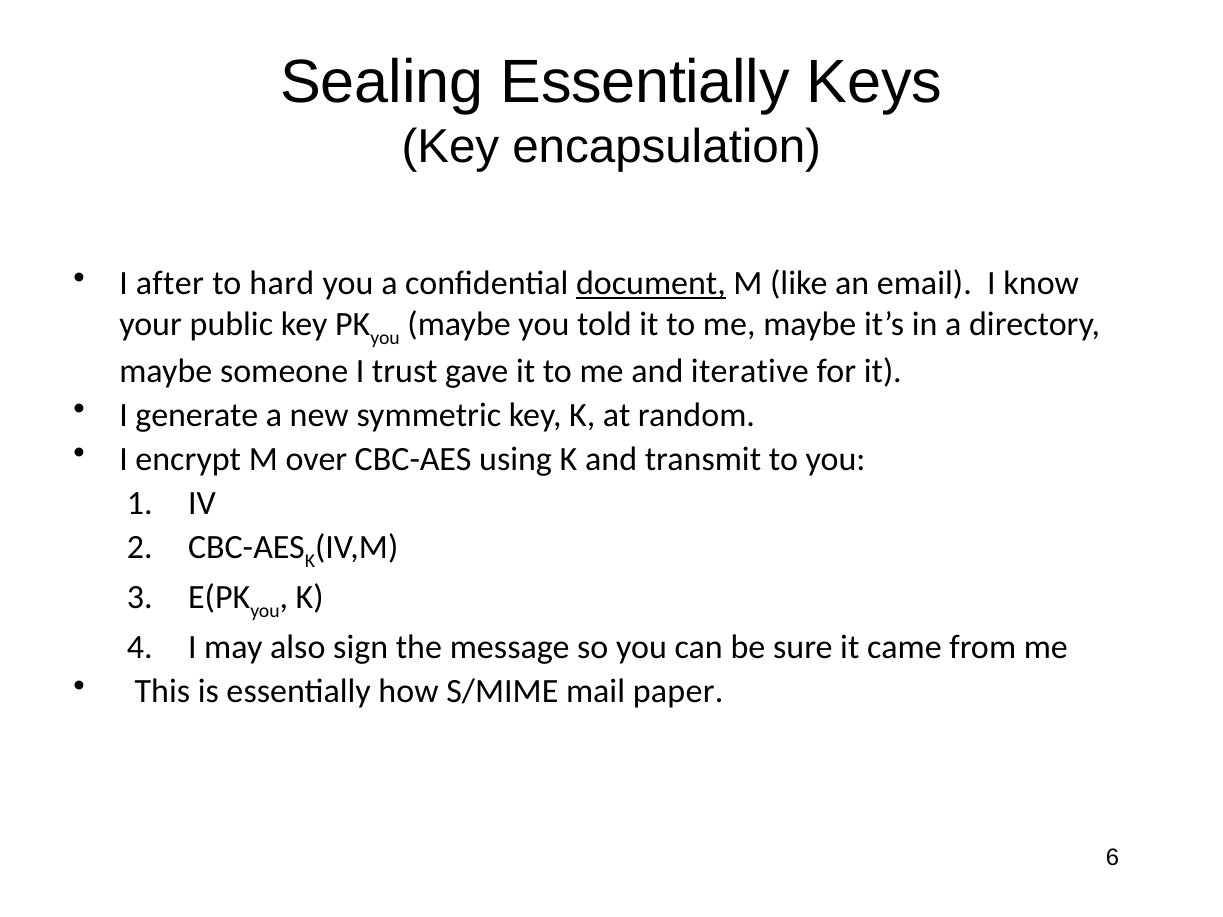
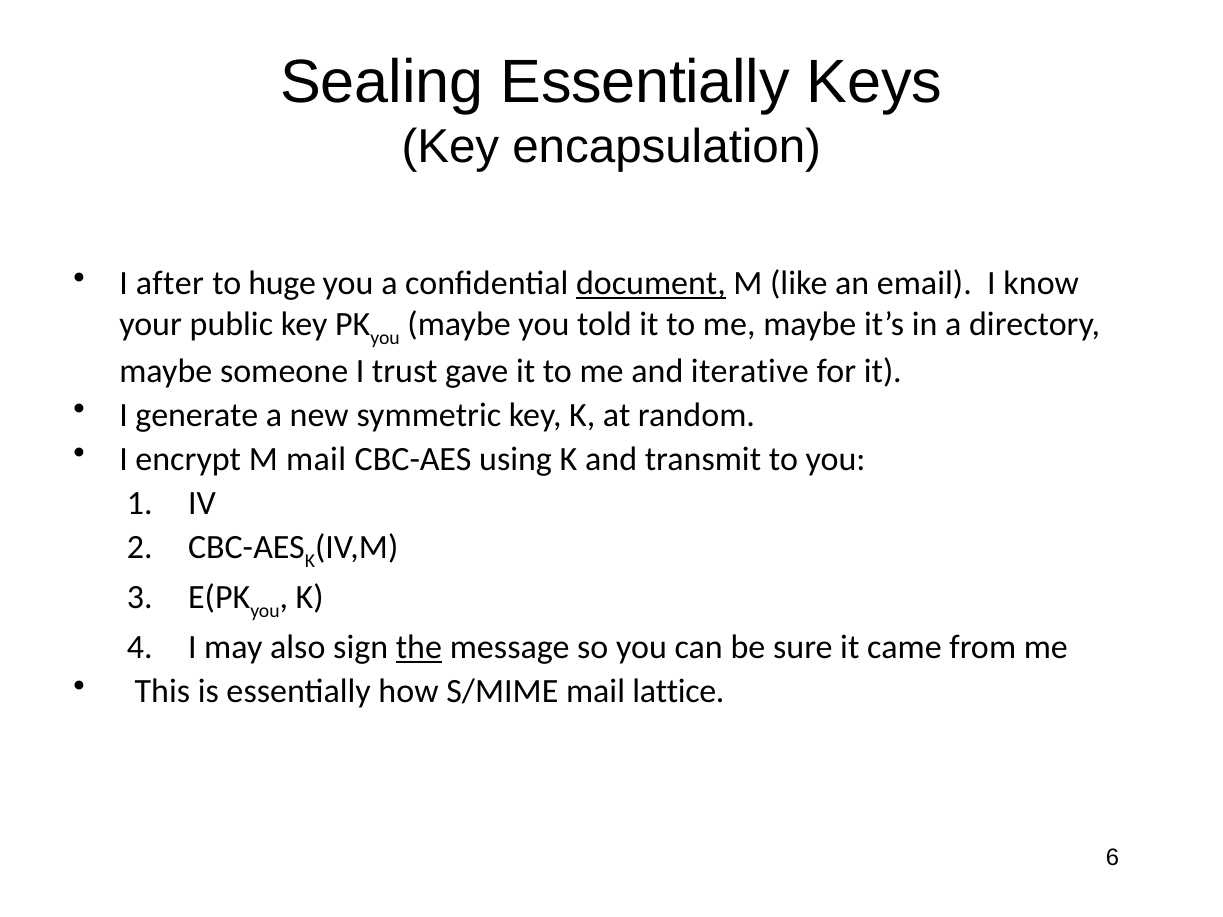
hard: hard -> huge
M over: over -> mail
the underline: none -> present
paper: paper -> lattice
